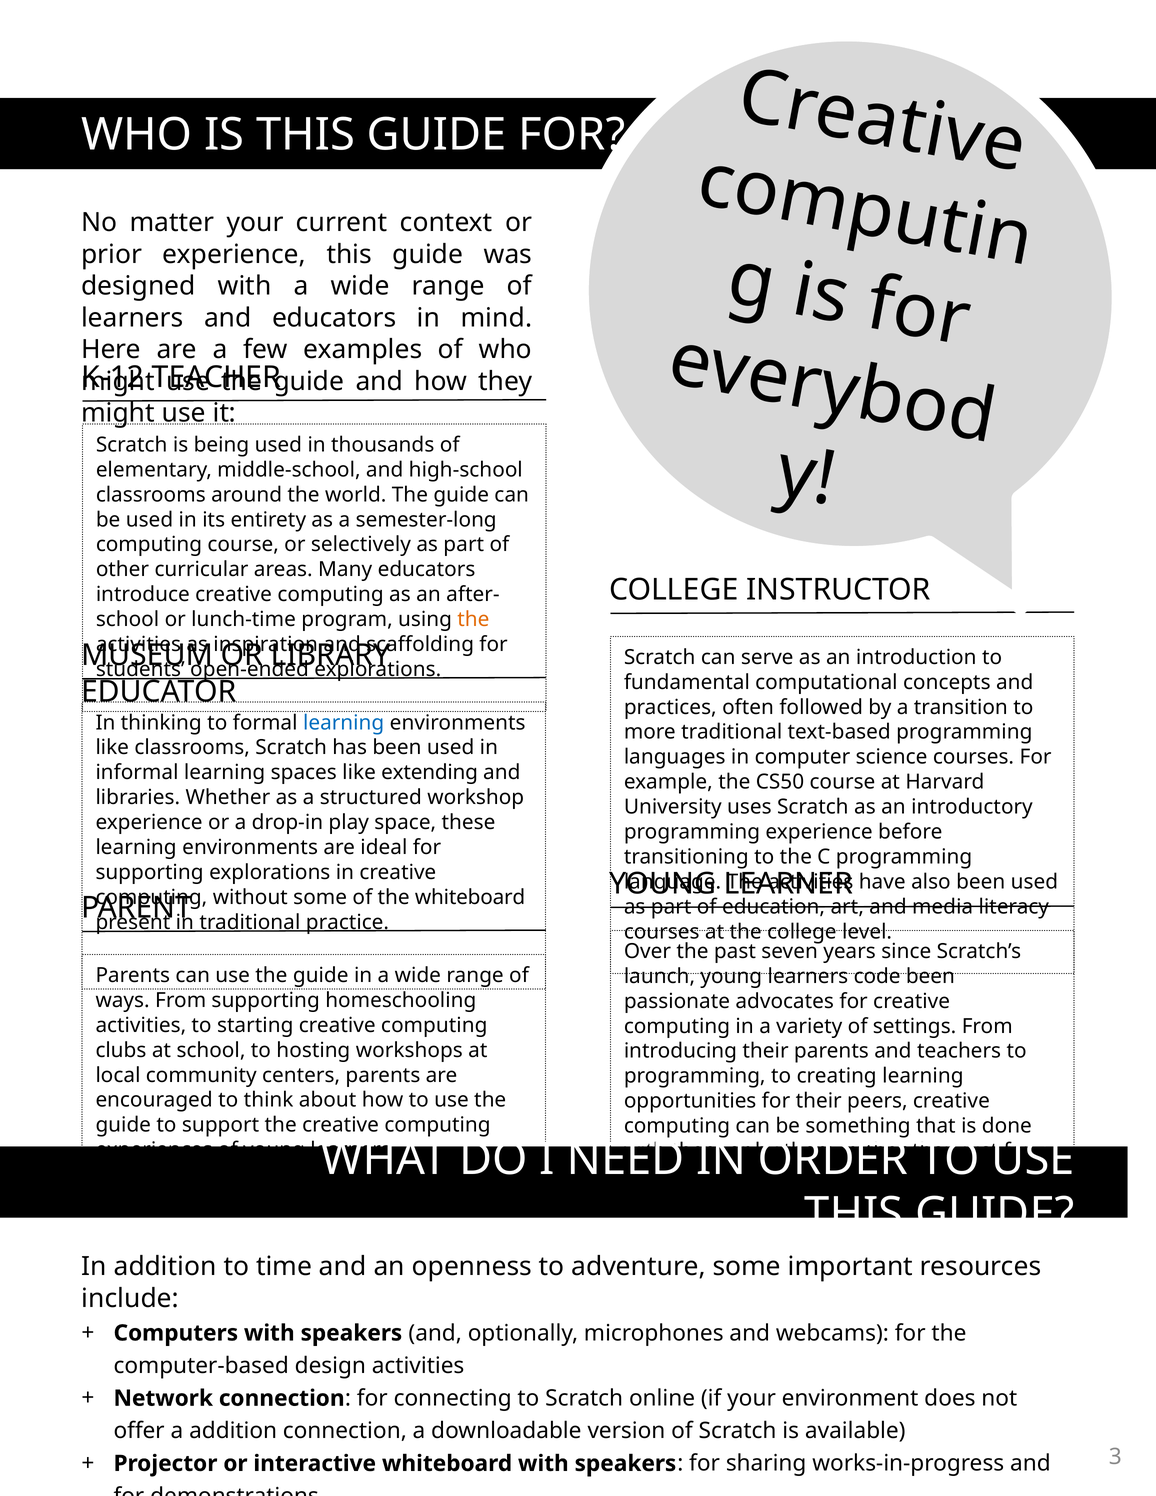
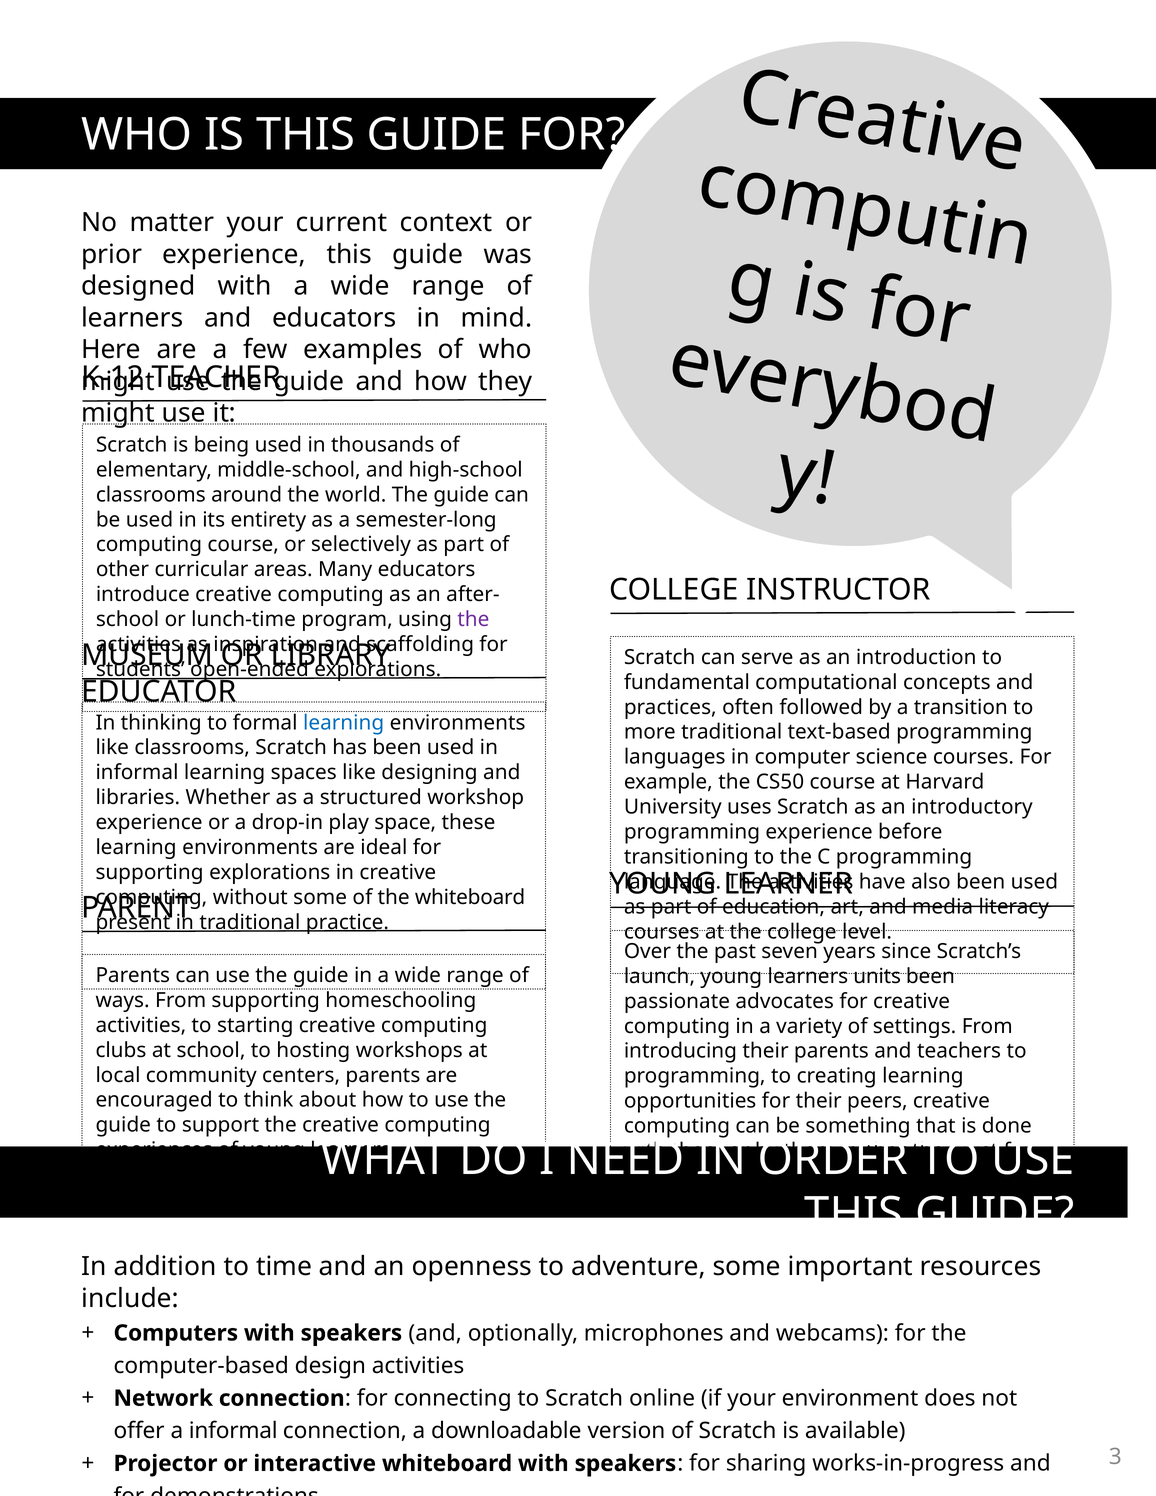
the at (473, 619) colour: orange -> purple
extending: extending -> designing
code: code -> units
a addition: addition -> informal
